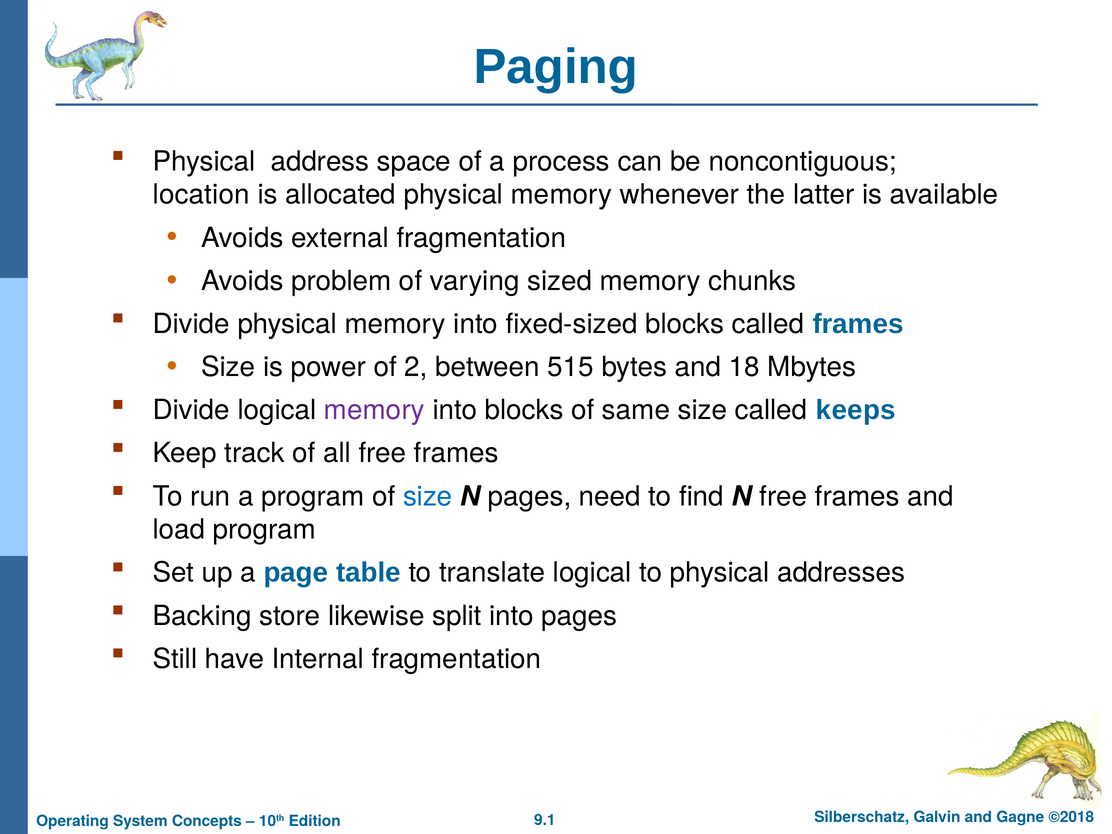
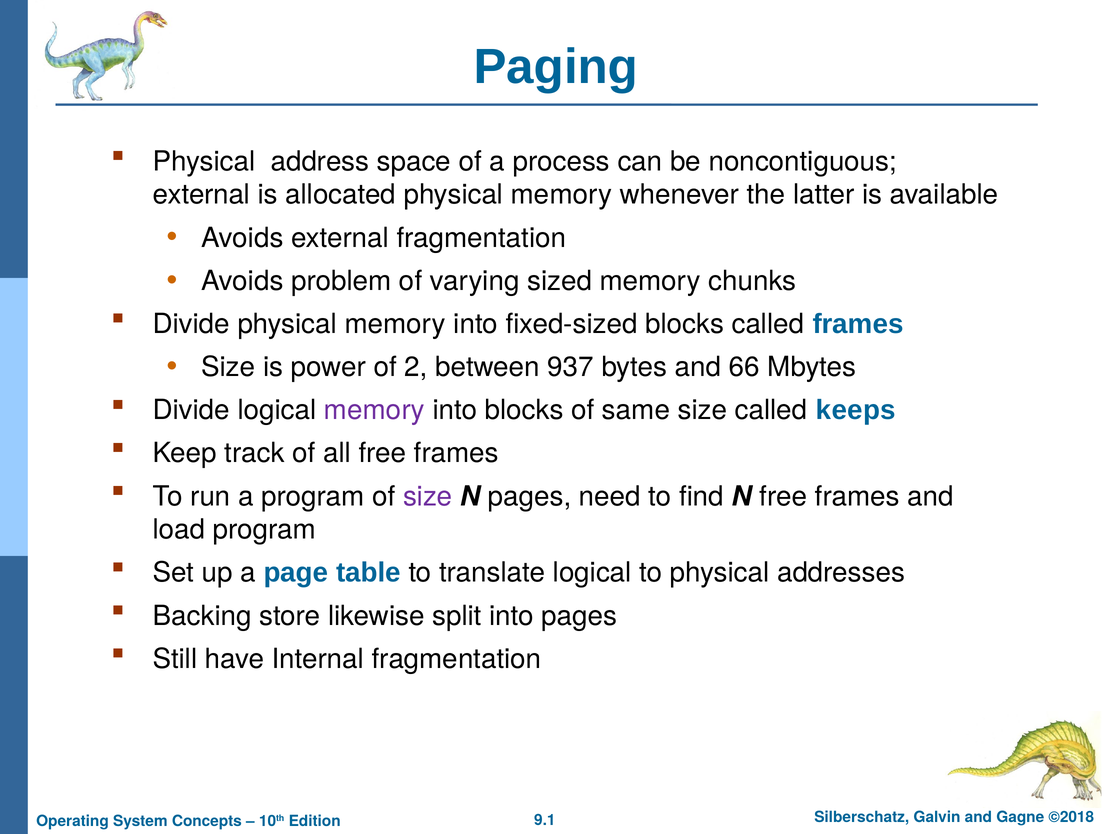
location at (201, 195): location -> external
515: 515 -> 937
18: 18 -> 66
size at (428, 496) colour: blue -> purple
